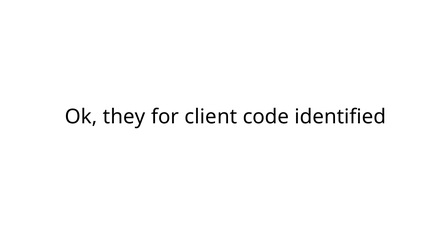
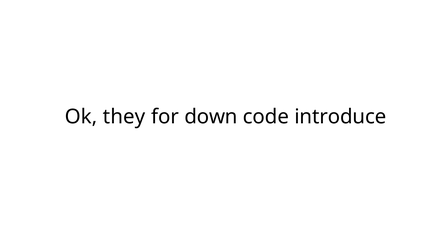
client: client -> down
identified: identified -> introduce
